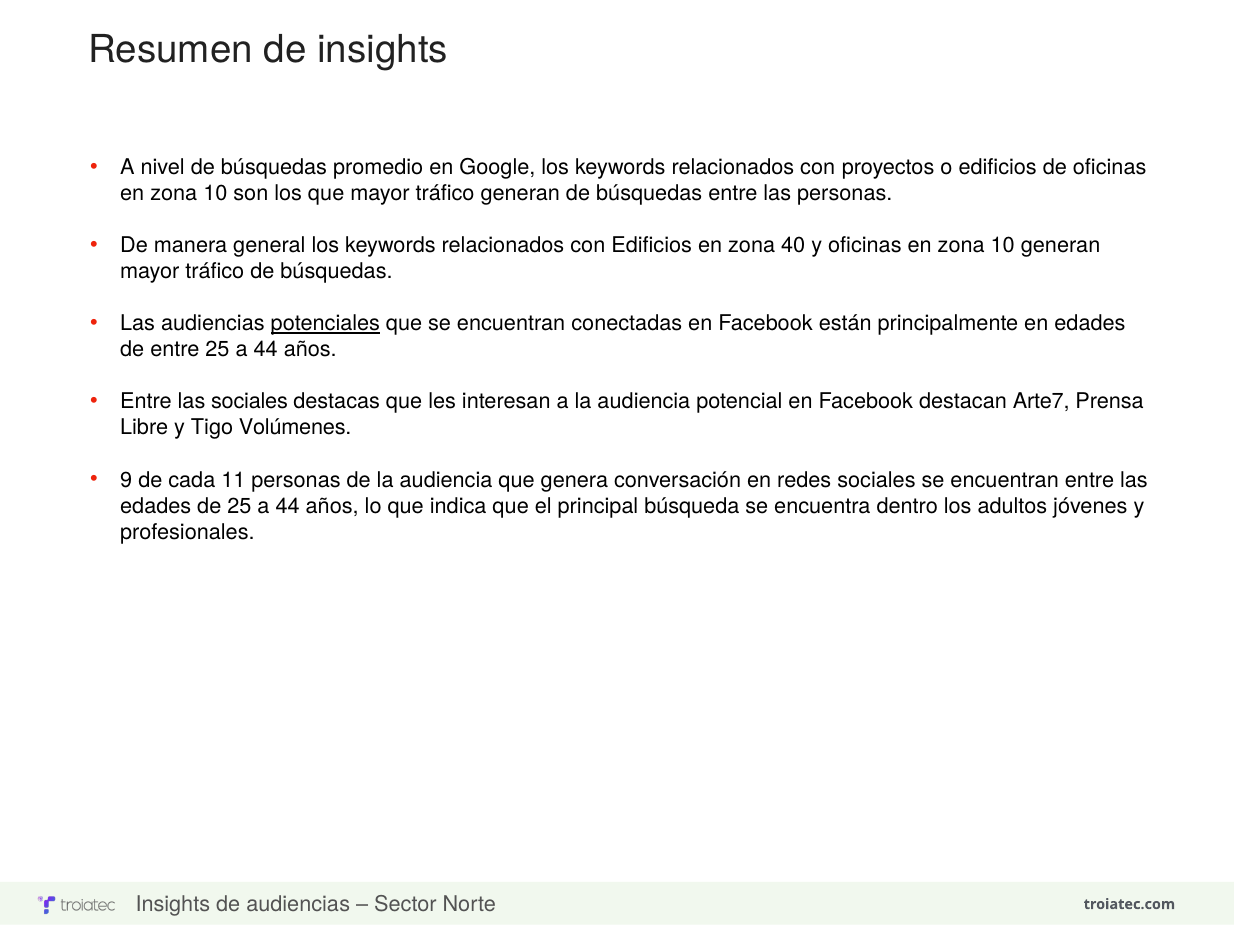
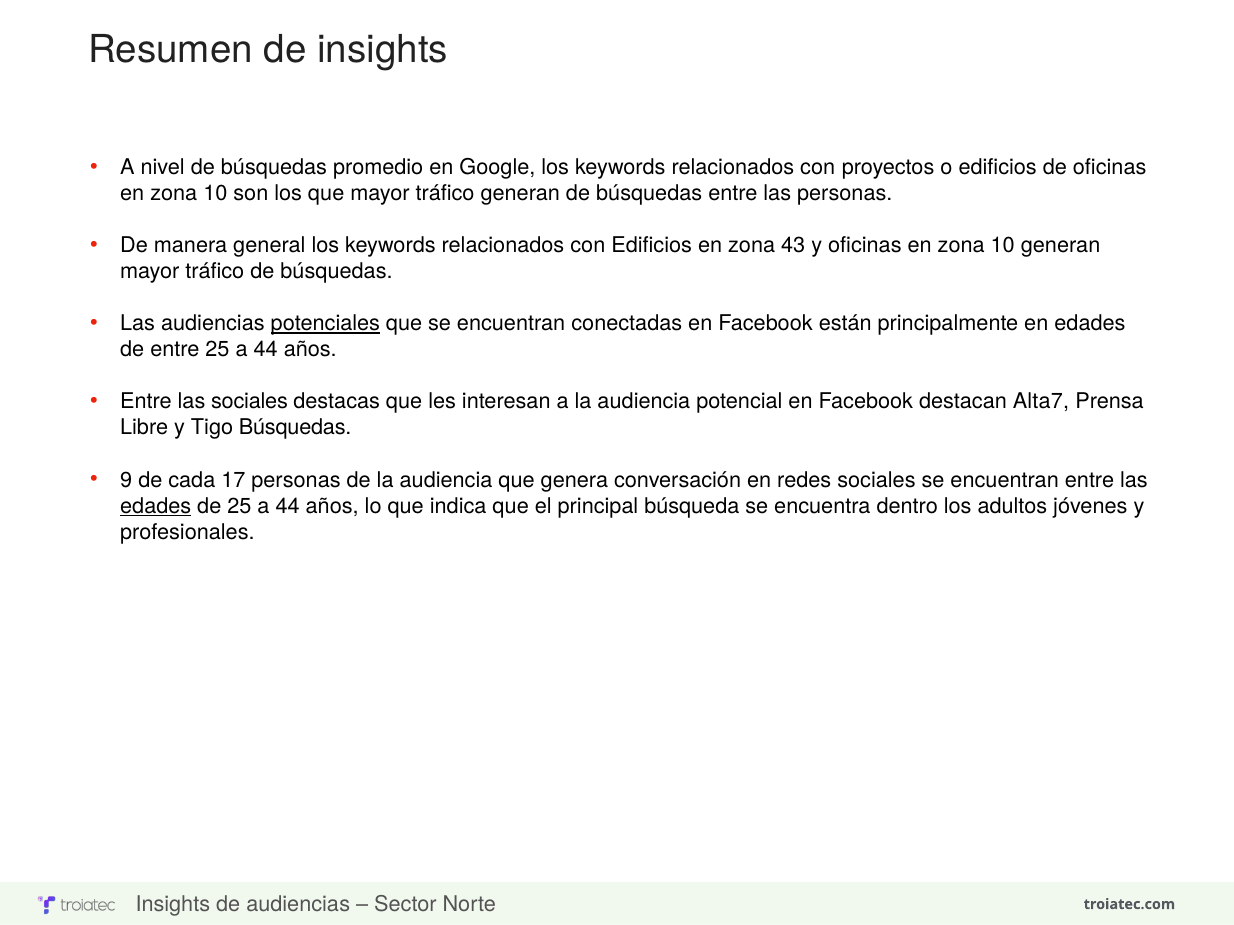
40: 40 -> 43
Arte7: Arte7 -> Alta7
Tigo Volúmenes: Volúmenes -> Búsquedas
11: 11 -> 17
edades at (156, 506) underline: none -> present
